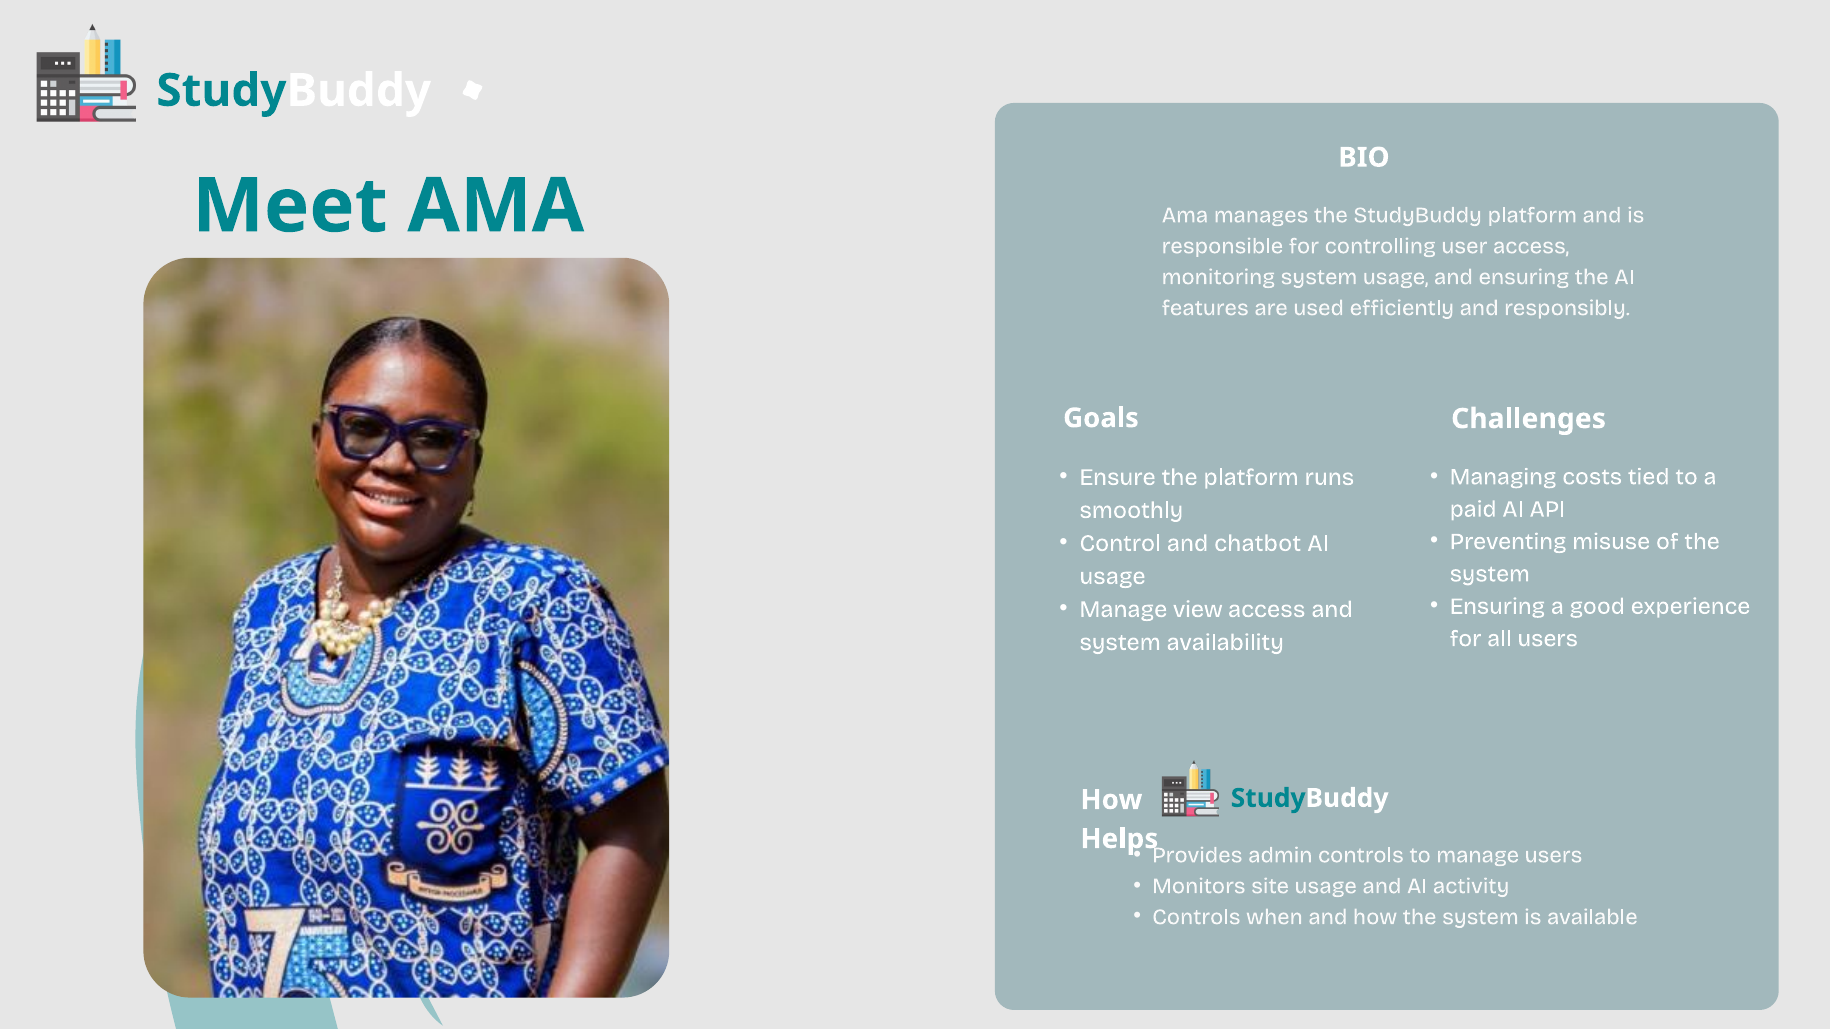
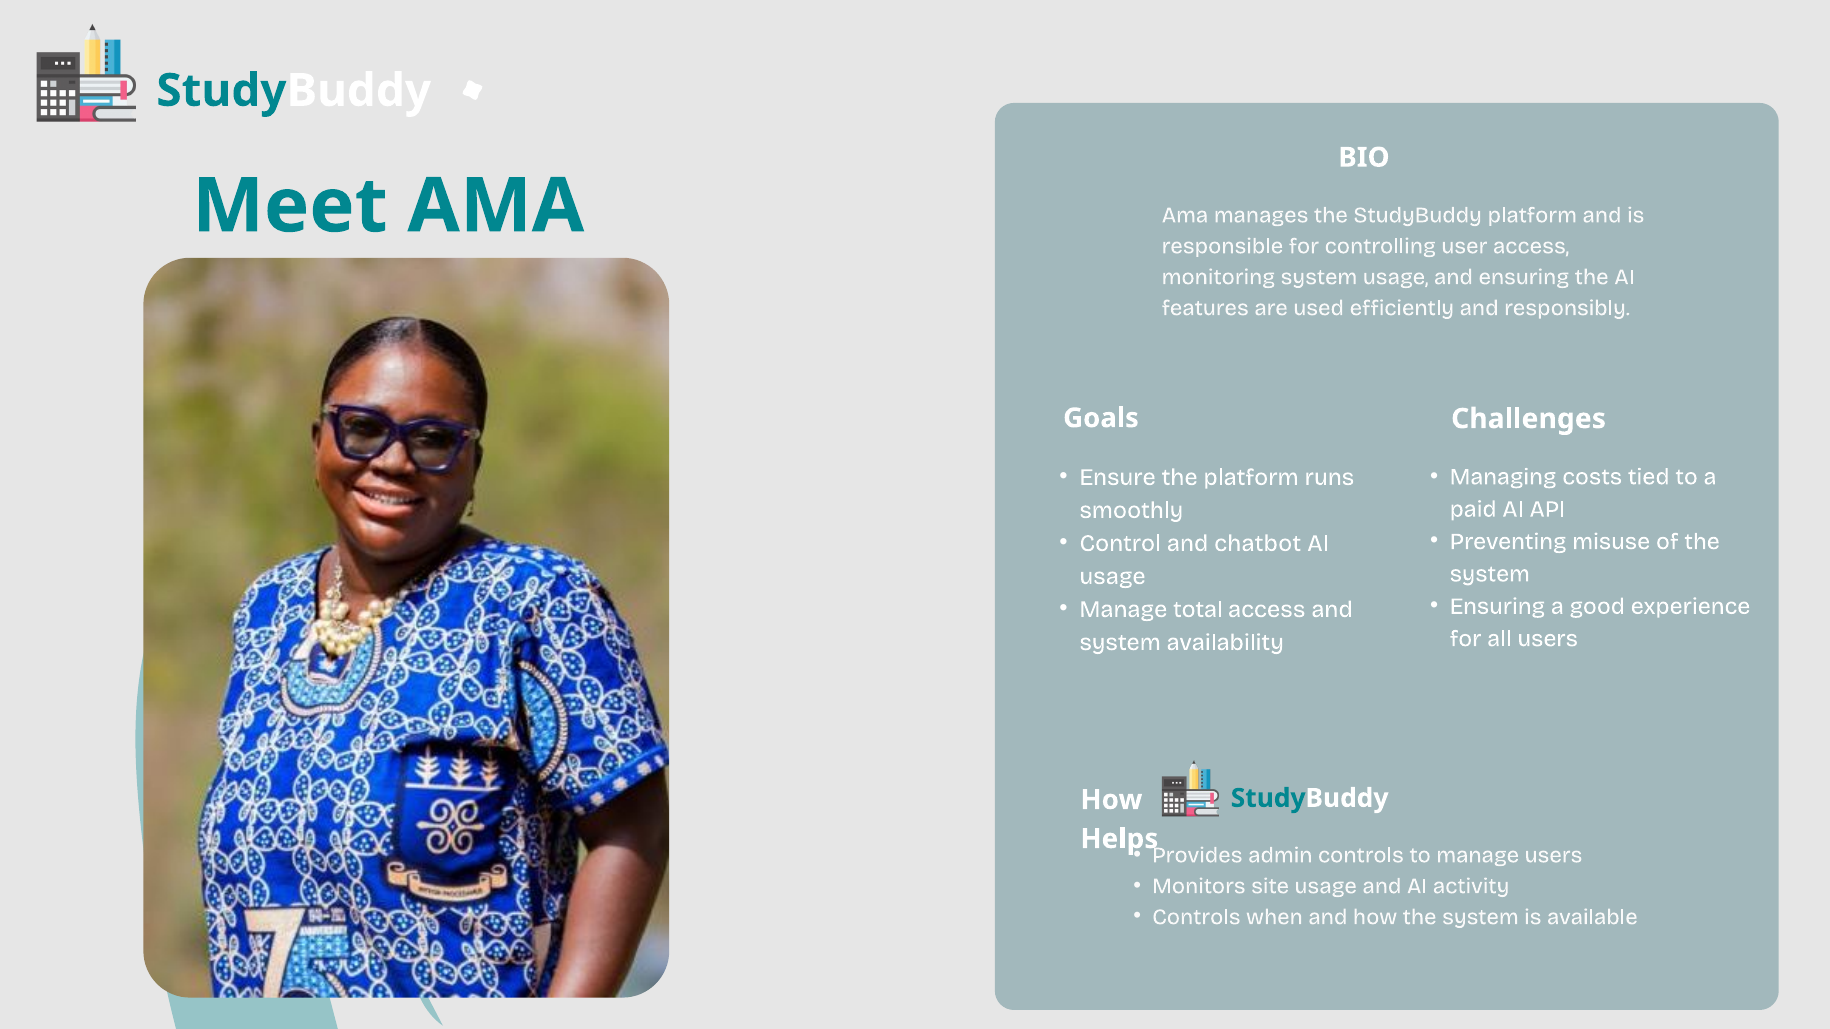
view: view -> total
